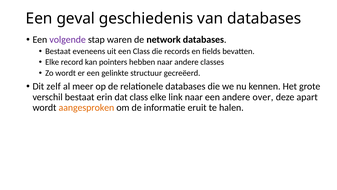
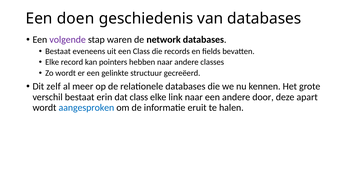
geval: geval -> doen
over: over -> door
aangesproken colour: orange -> blue
